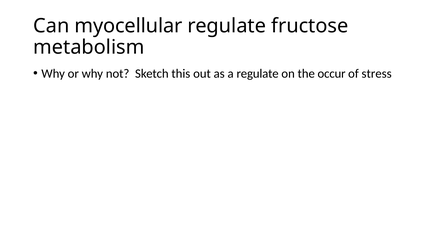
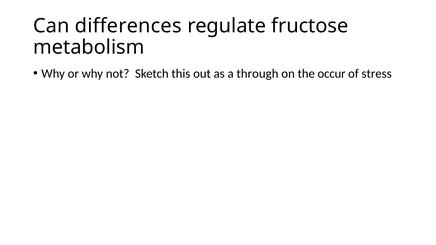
myocellular: myocellular -> differences
a regulate: regulate -> through
